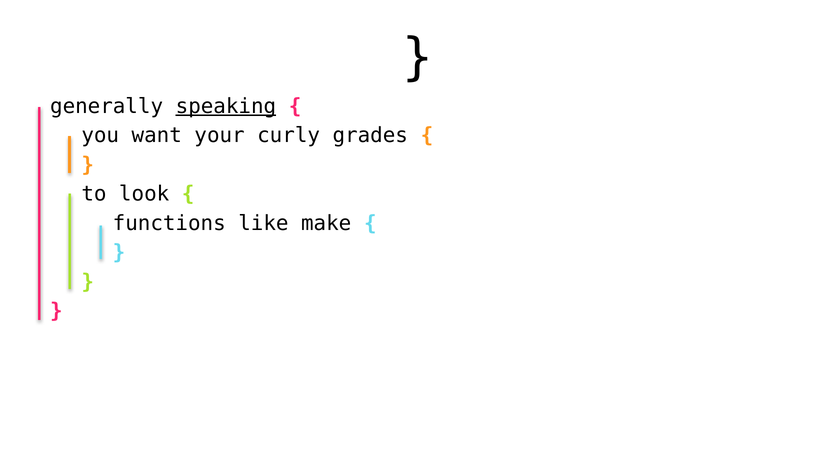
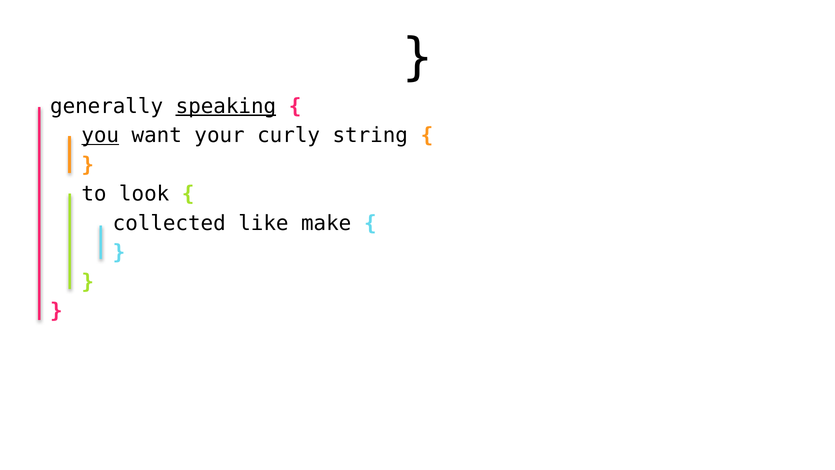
you underline: none -> present
grades: grades -> string
functions: functions -> collected
